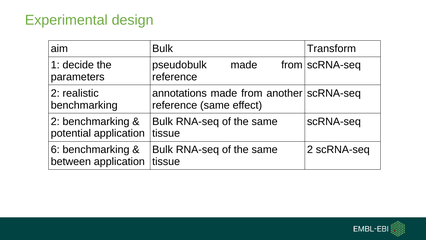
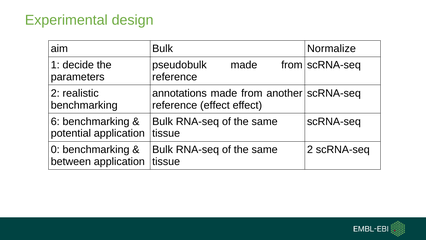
Transform: Transform -> Normalize
reference same: same -> effect
2 at (55, 121): 2 -> 6
6: 6 -> 0
